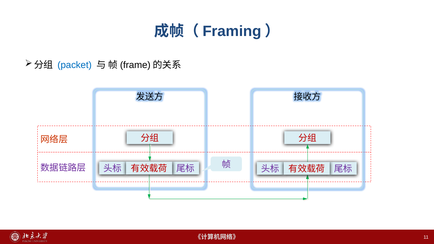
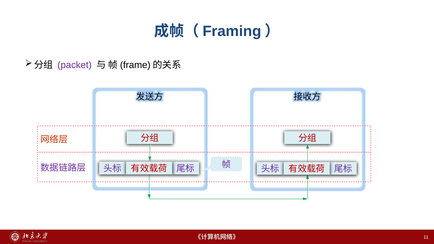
packet colour: blue -> purple
